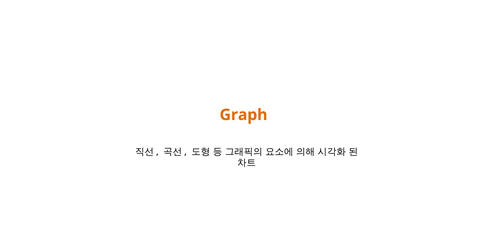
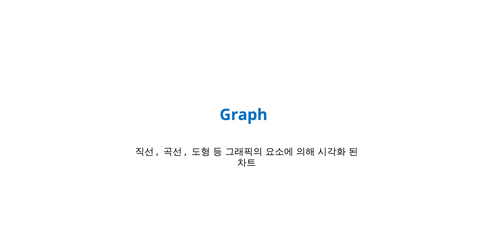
Graph colour: orange -> blue
